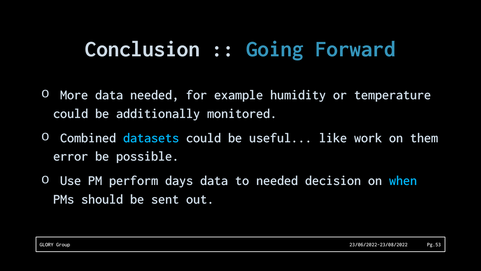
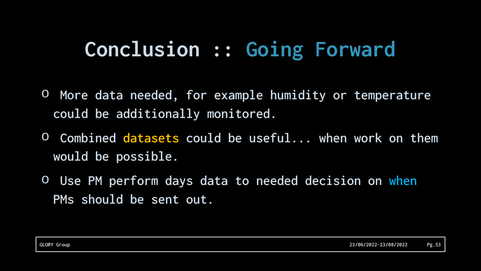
datasets colour: light blue -> yellow
useful like: like -> when
error: error -> would
